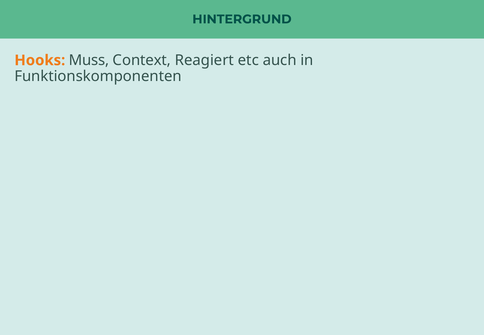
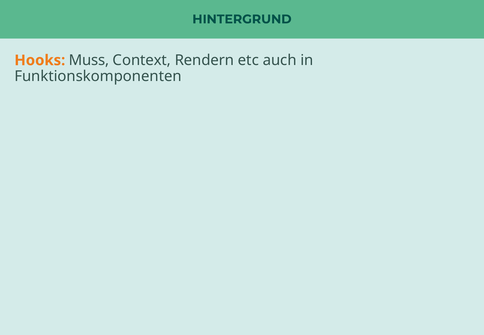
Reagiert: Reagiert -> Rendern
